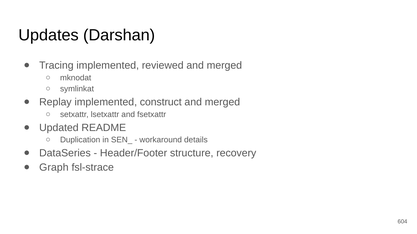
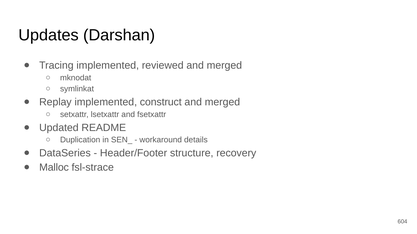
Graph: Graph -> Malloc
